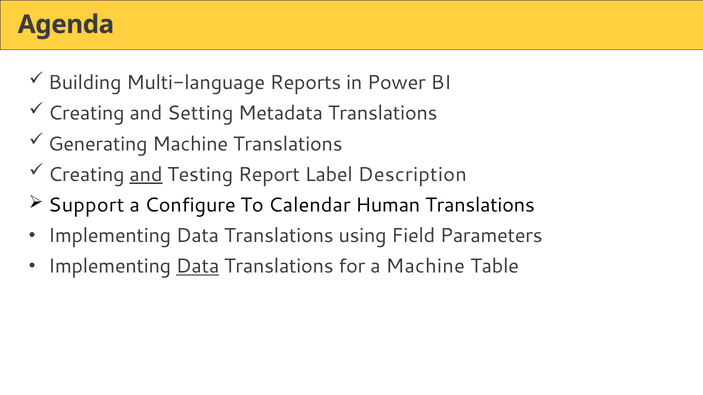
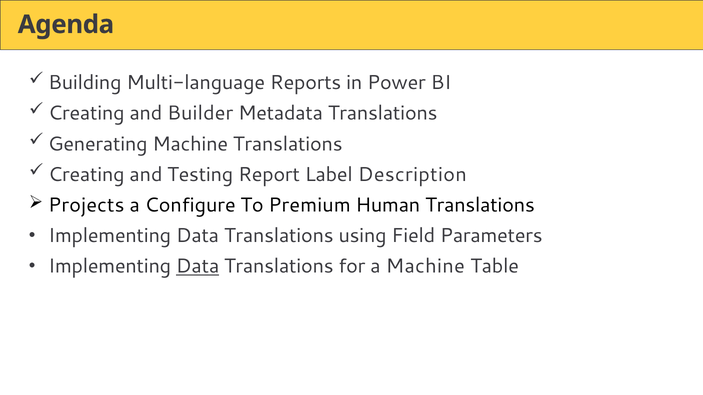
Setting: Setting -> Builder
and at (146, 175) underline: present -> none
Support: Support -> Projects
Calendar: Calendar -> Premium
